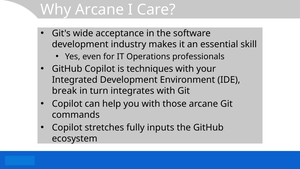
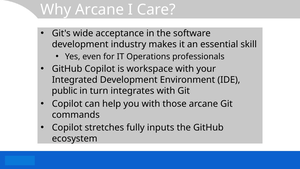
techniques: techniques -> workspace
break: break -> public
